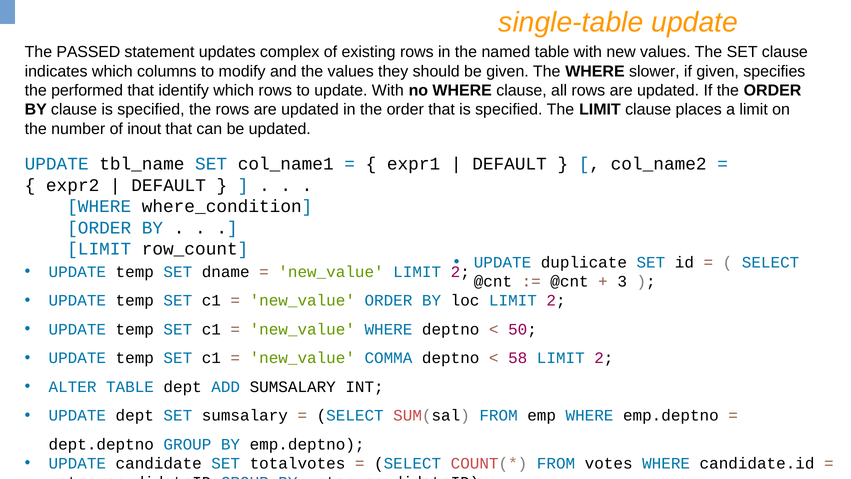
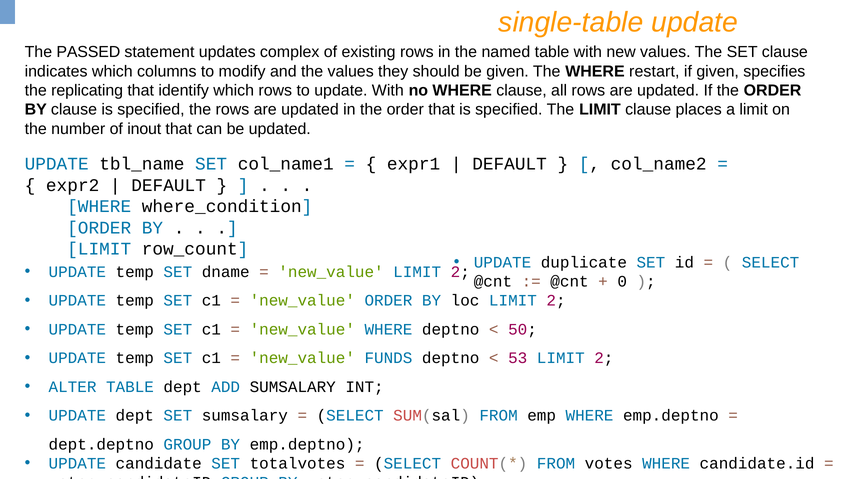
slower: slower -> restart
performed: performed -> replicating
3: 3 -> 0
COMMA: COMMA -> FUNDS
58: 58 -> 53
